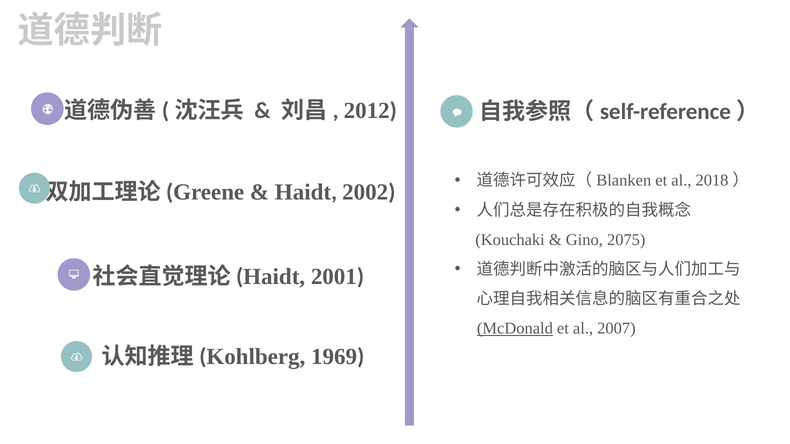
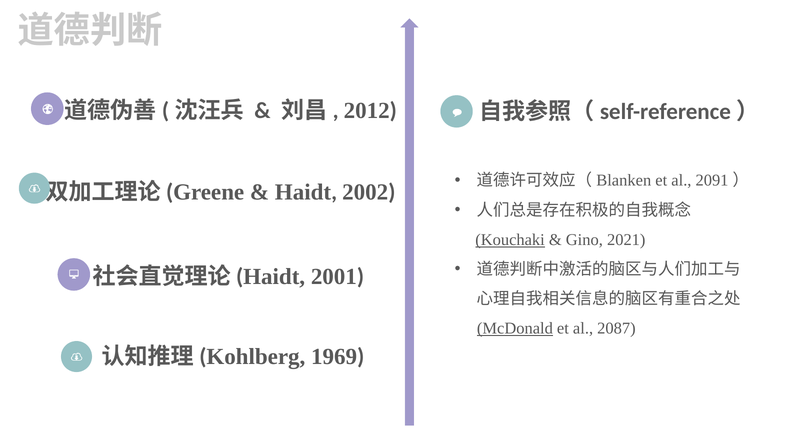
2018: 2018 -> 2091
Kouchaki underline: none -> present
2075: 2075 -> 2021
2007: 2007 -> 2087
